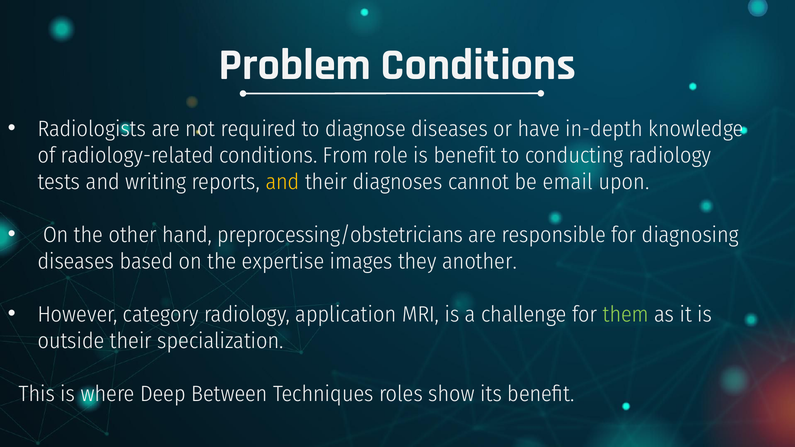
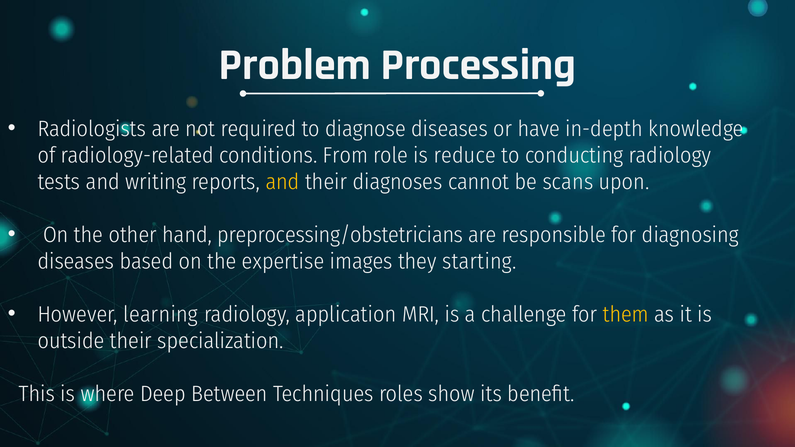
Problem Conditions: Conditions -> Processing
is benefit: benefit -> reduce
email: email -> scans
another: another -> starting
category: category -> learning
them colour: light green -> yellow
